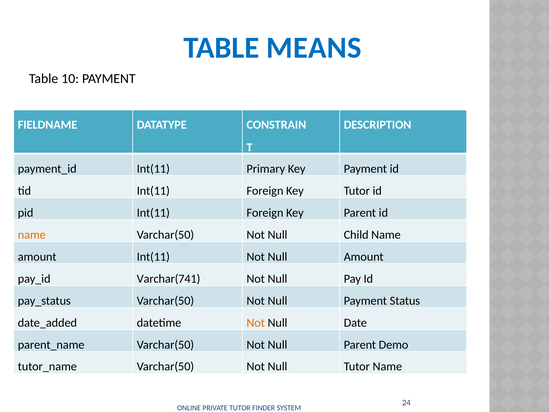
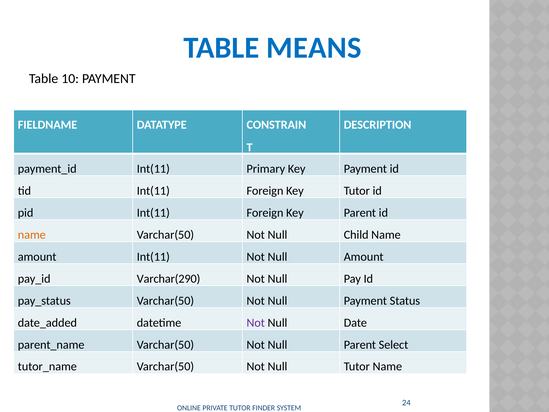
Varchar(741: Varchar(741 -> Varchar(290
Not at (256, 322) colour: orange -> purple
Demo: Demo -> Select
